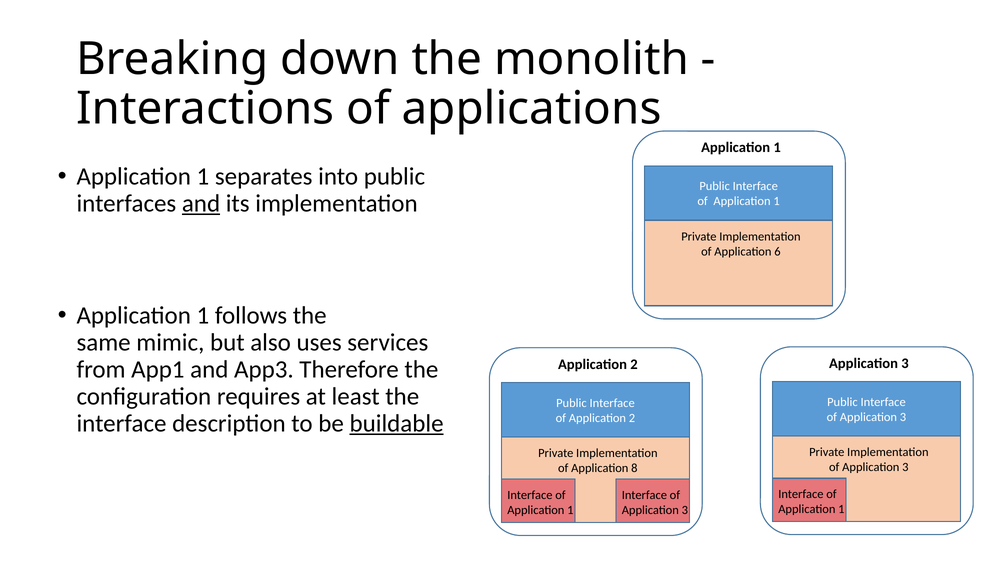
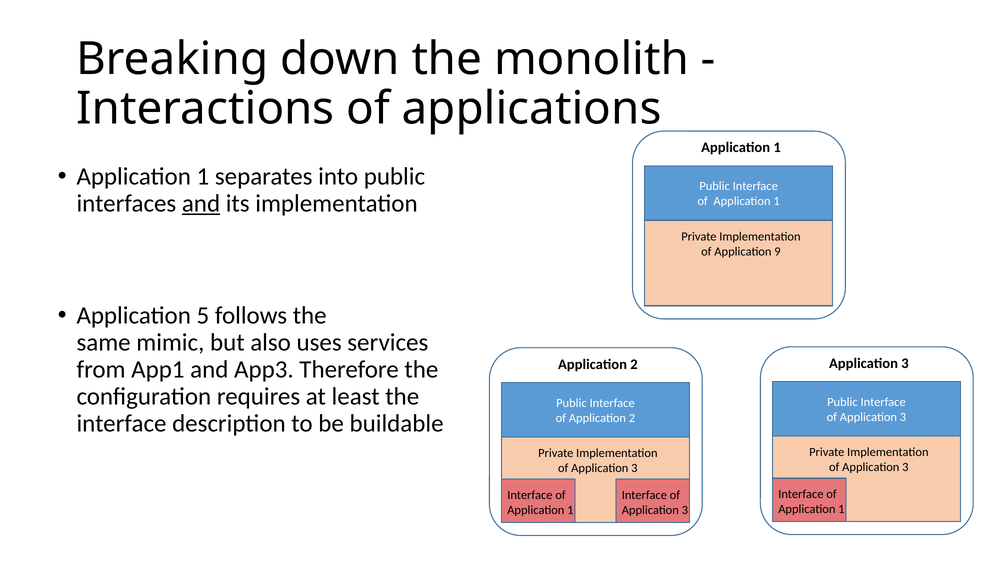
6: 6 -> 9
1 at (203, 316): 1 -> 5
buildable underline: present -> none
8 at (634, 469): 8 -> 3
